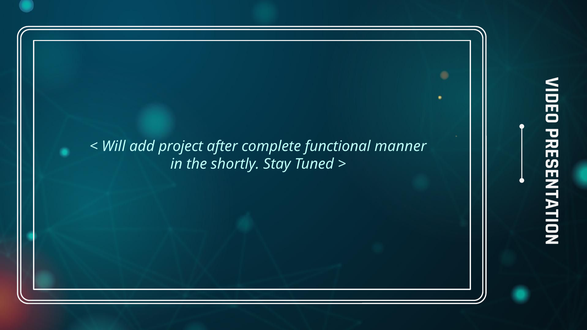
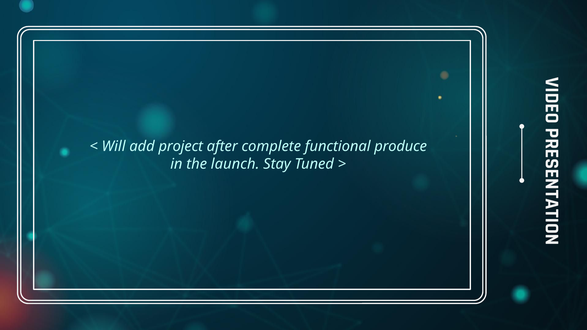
manner: manner -> produce
shortly: shortly -> launch
